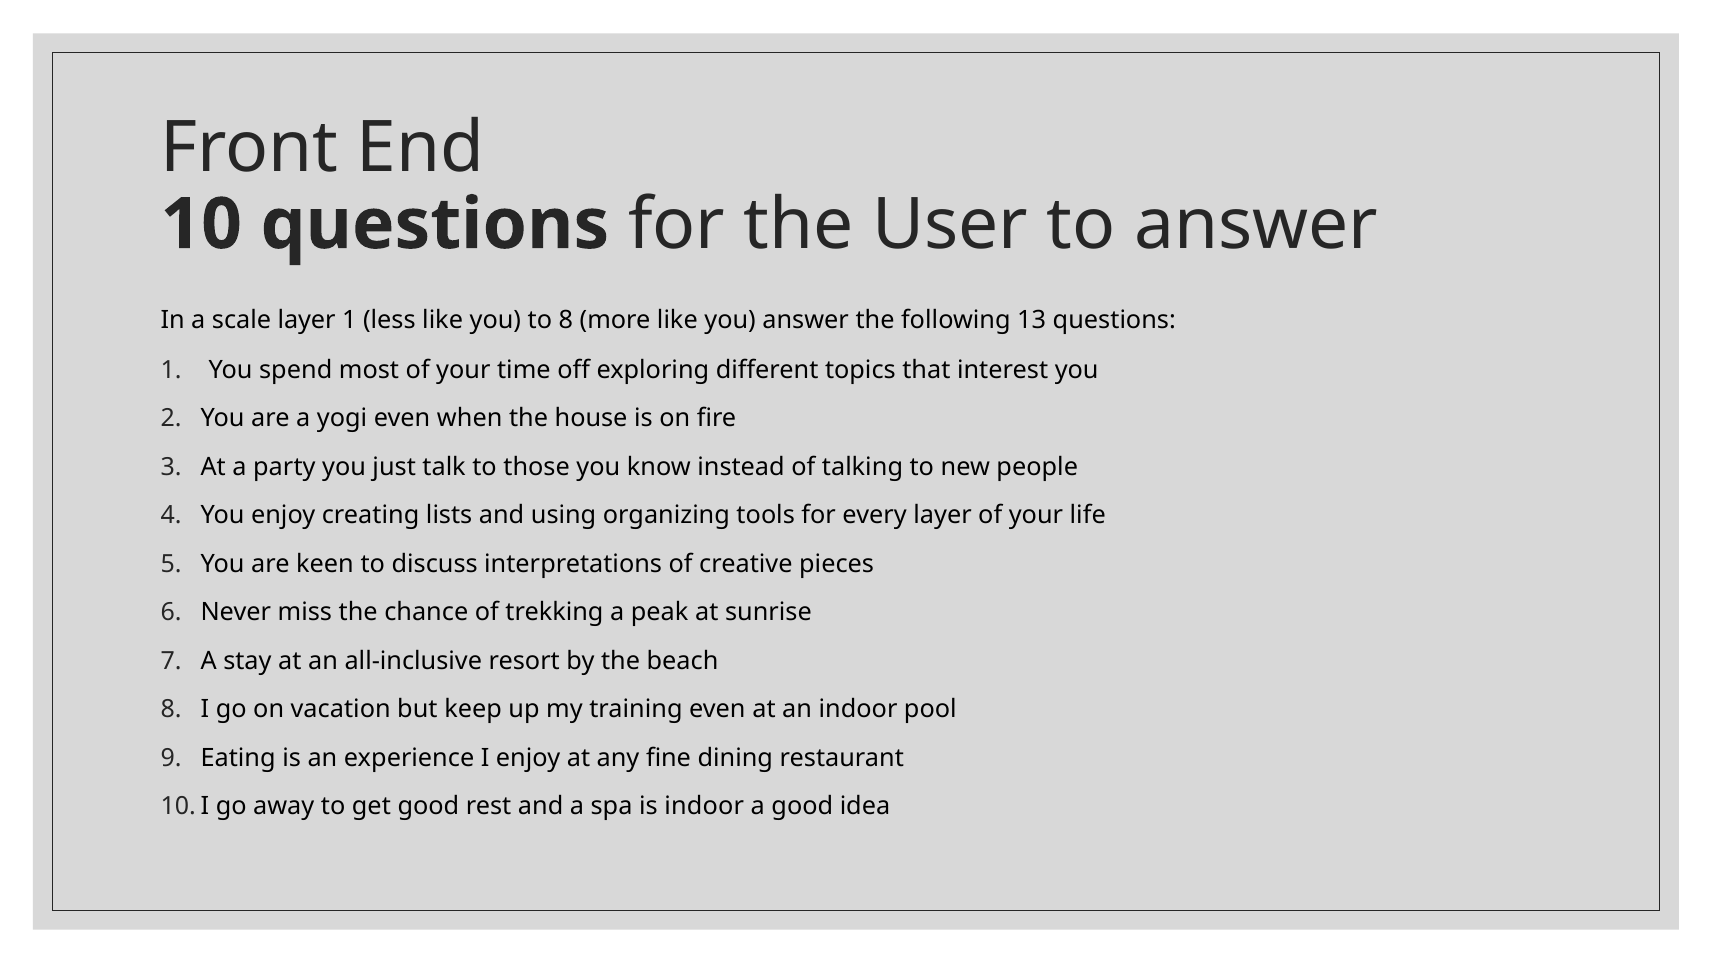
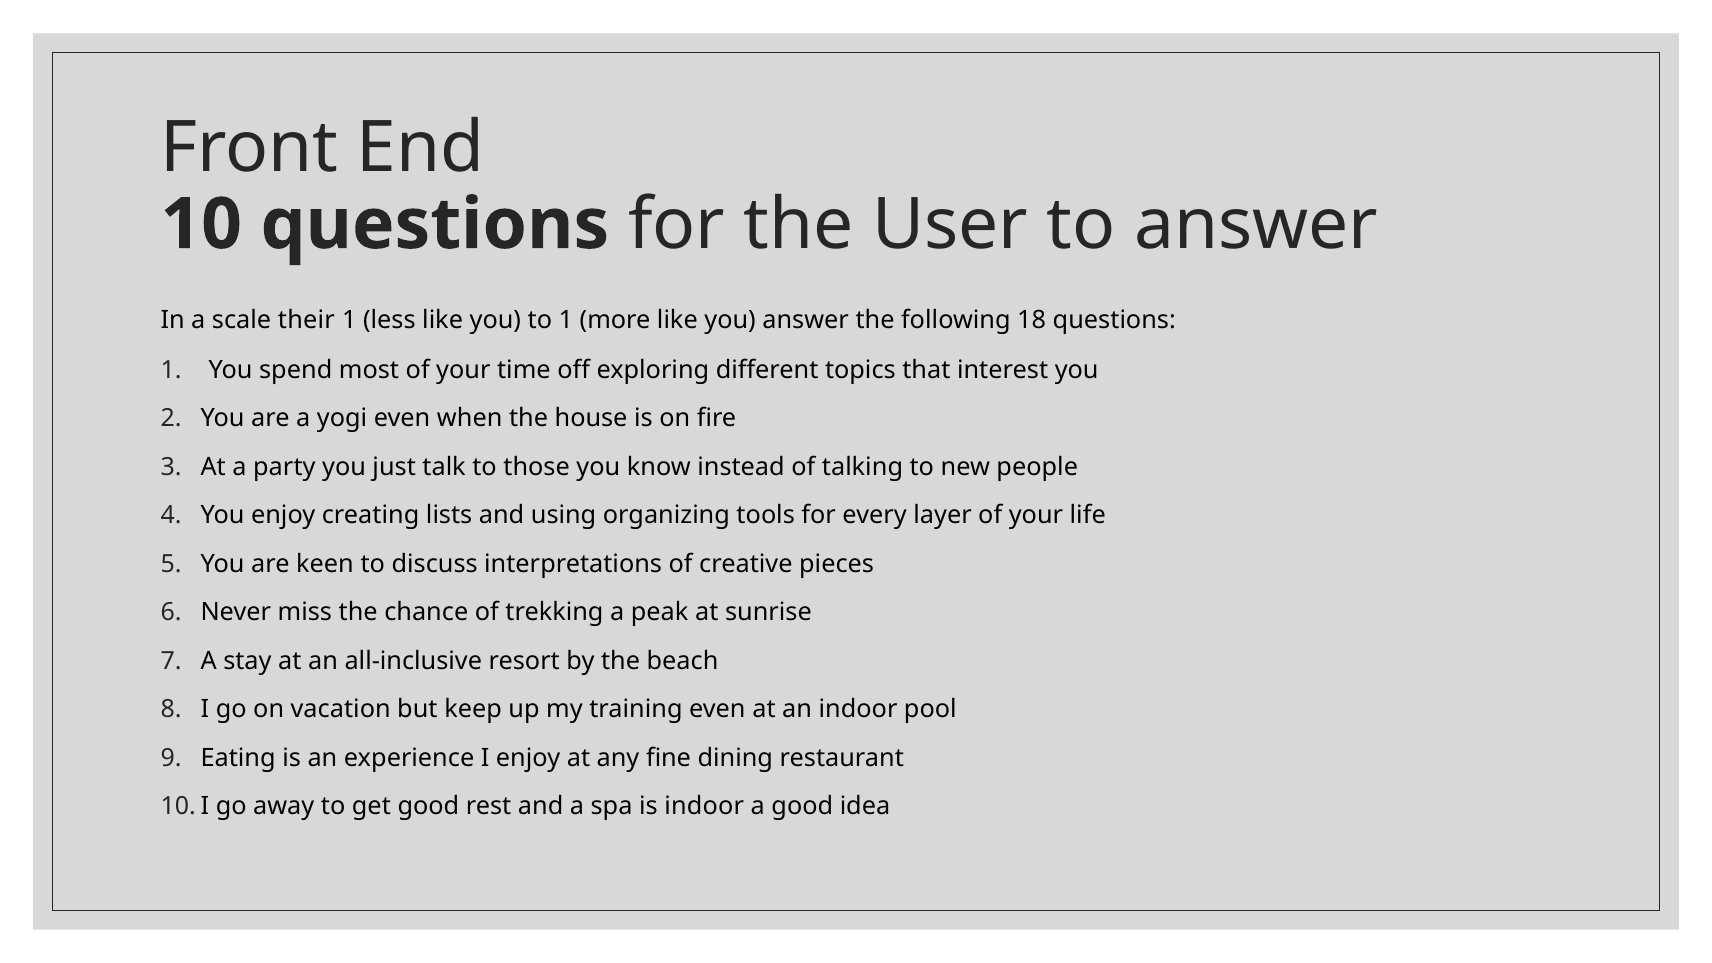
scale layer: layer -> their
to 8: 8 -> 1
13: 13 -> 18
